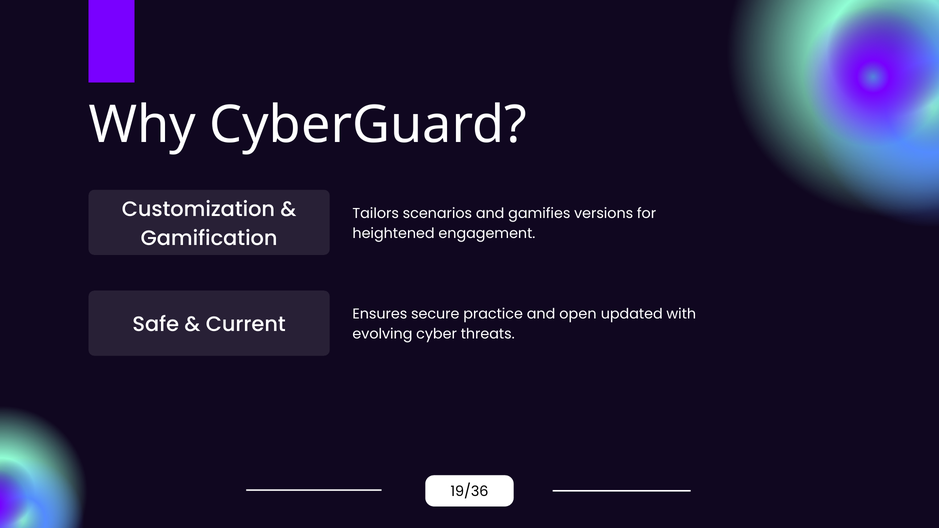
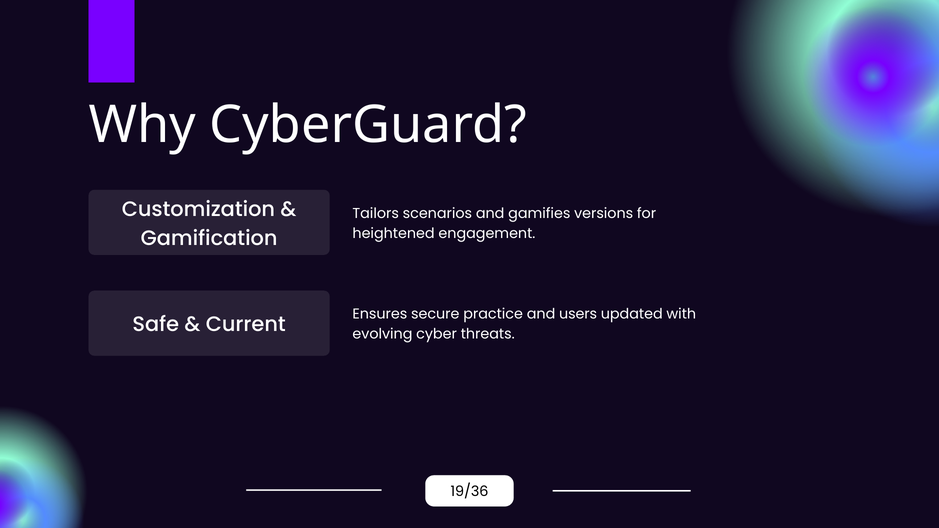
open: open -> users
